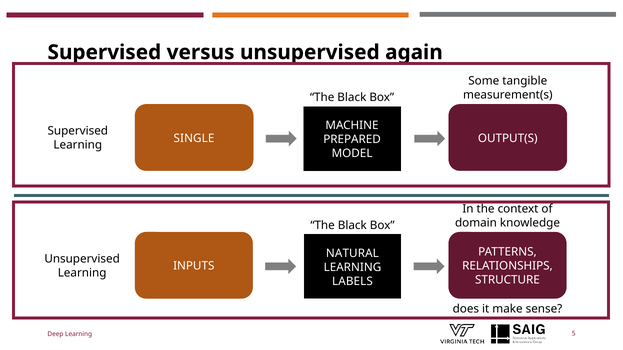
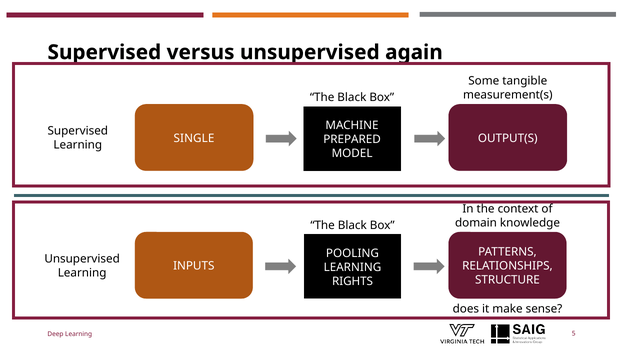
NATURAL: NATURAL -> POOLING
LABELS: LABELS -> RIGHTS
